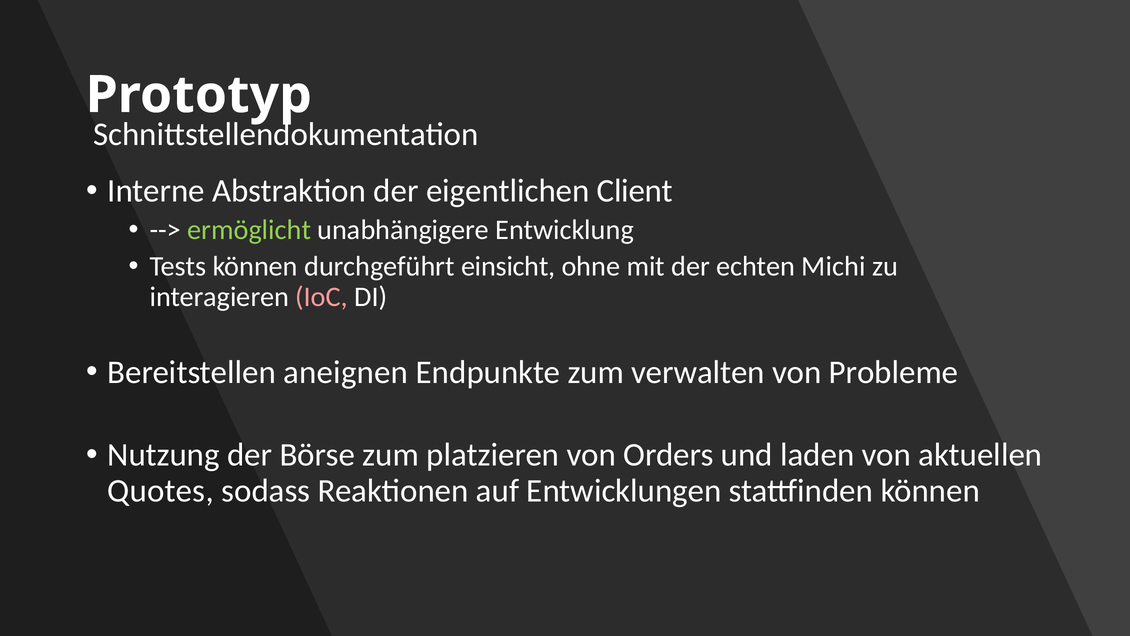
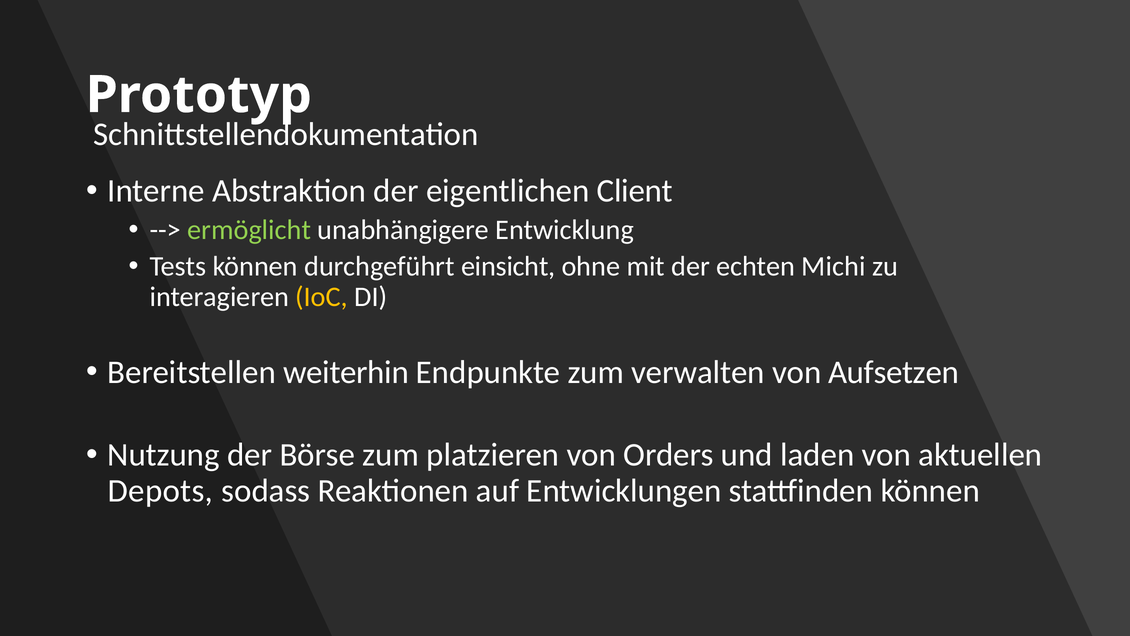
IoC colour: pink -> yellow
aneignen: aneignen -> weiterhin
Probleme: Probleme -> Aufsetzen
Quotes: Quotes -> Depots
